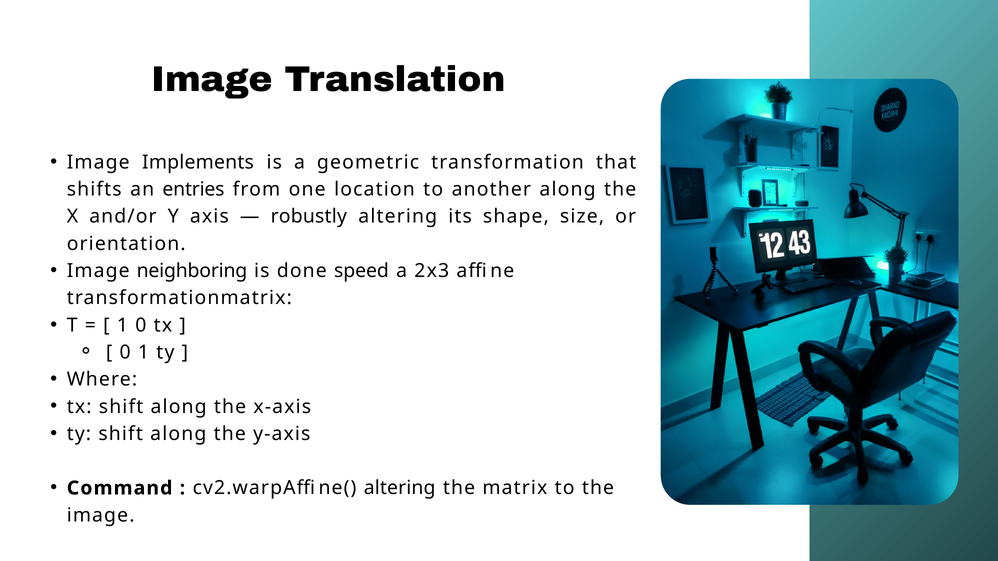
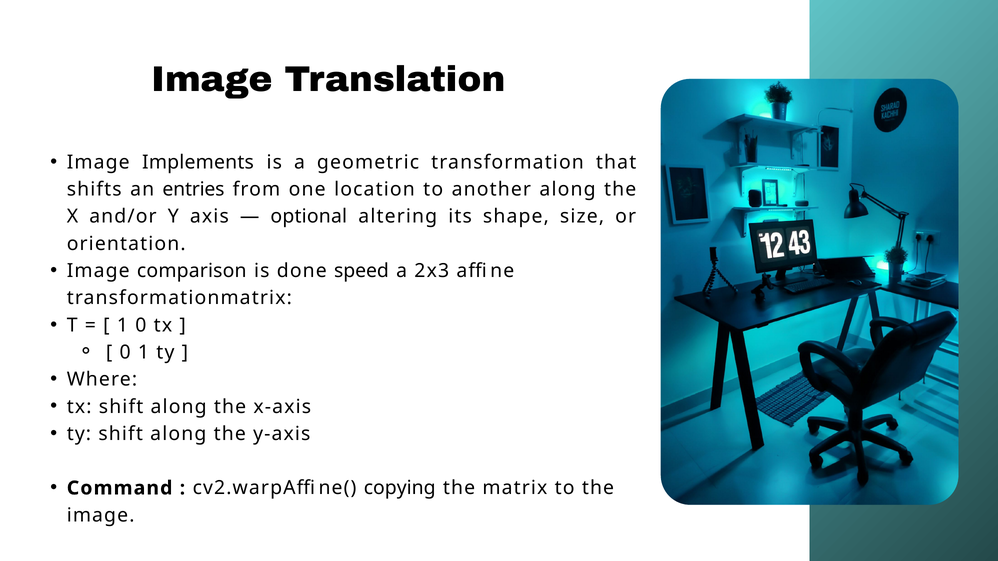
robustly: robustly -> optional
neighboring: neighboring -> comparison
cv2.warpAffine( altering: altering -> copying
